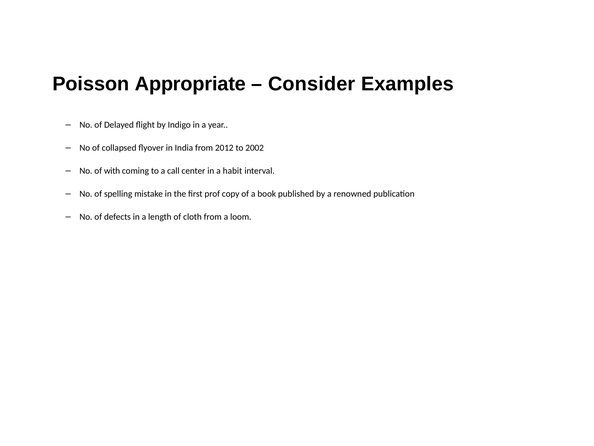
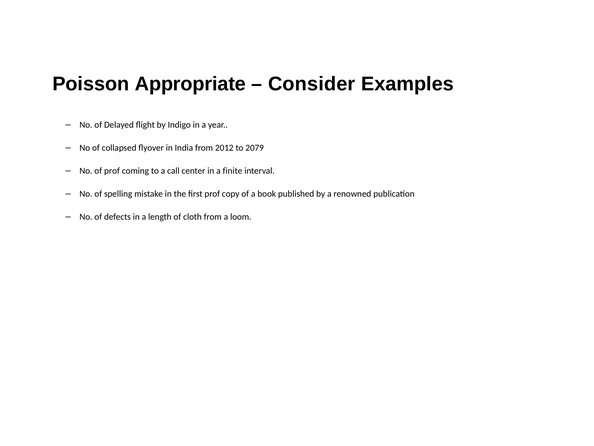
2002: 2002 -> 2079
of with: with -> prof
habit: habit -> finite
